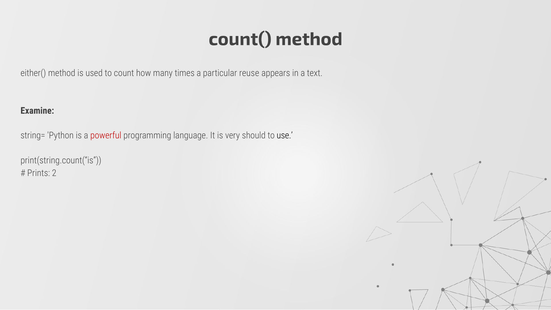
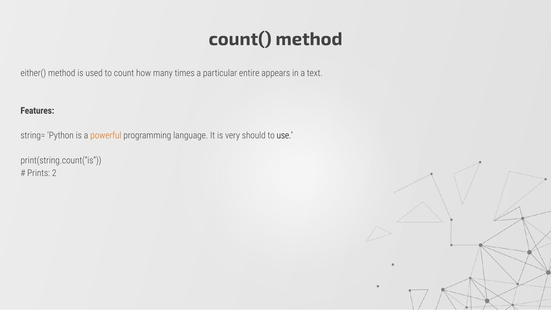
reuse: reuse -> entire
Examine: Examine -> Features
powerful colour: red -> orange
